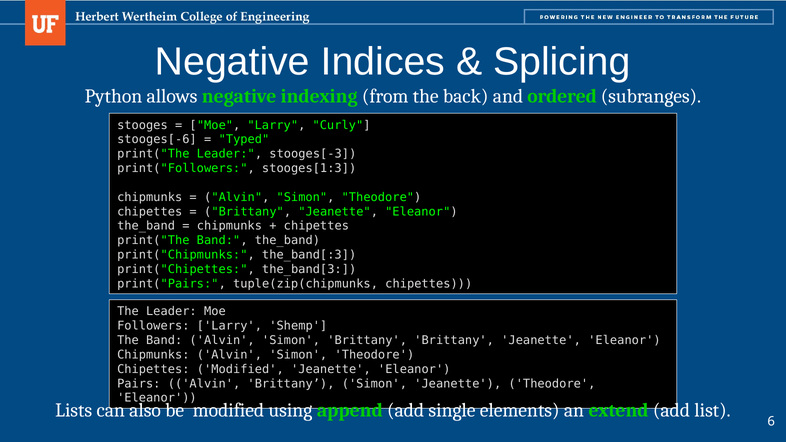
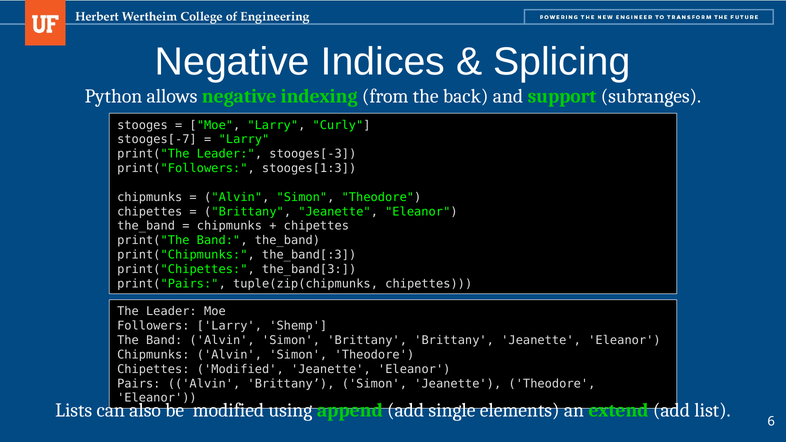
ordered: ordered -> support
stooges[-6: stooges[-6 -> stooges[-7
Typed at (244, 140): Typed -> Larry
